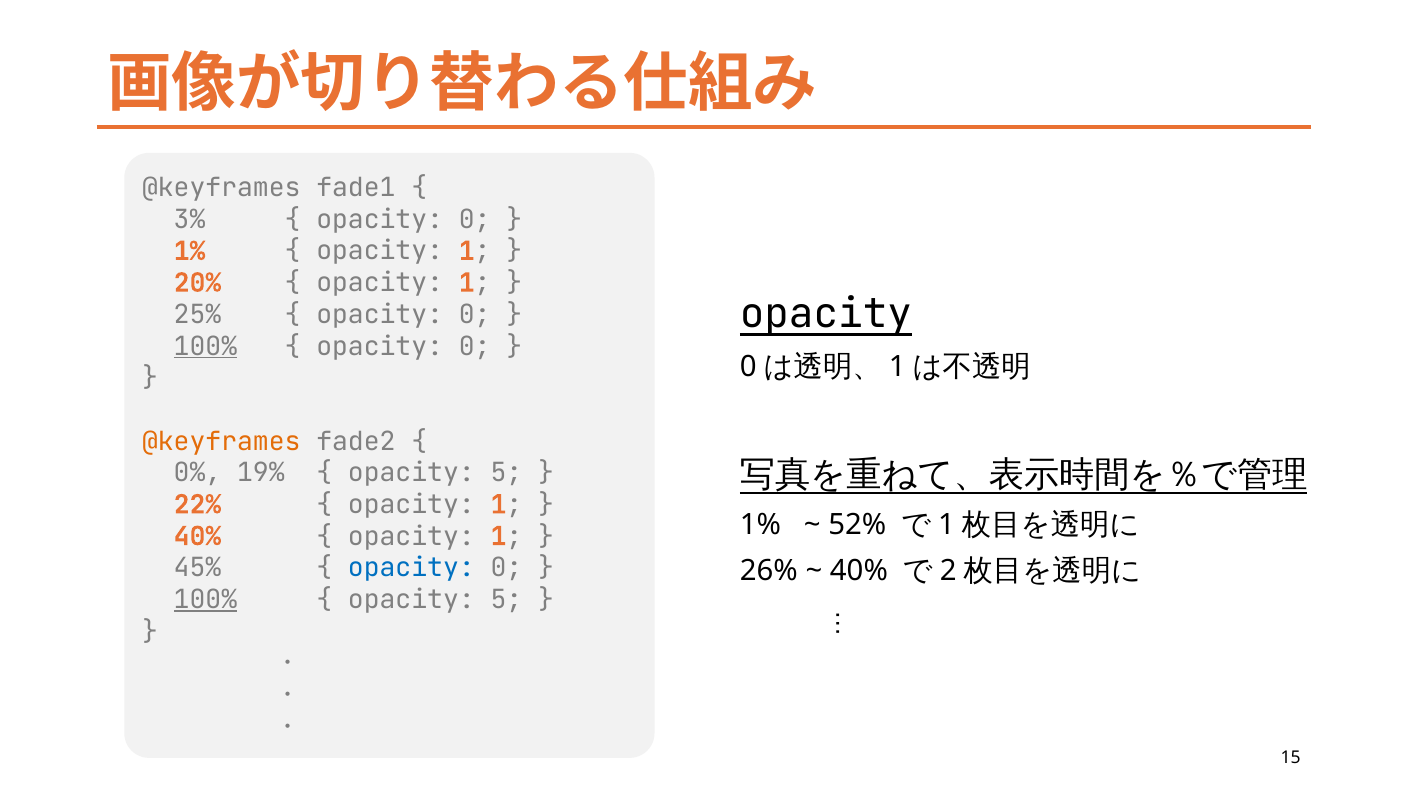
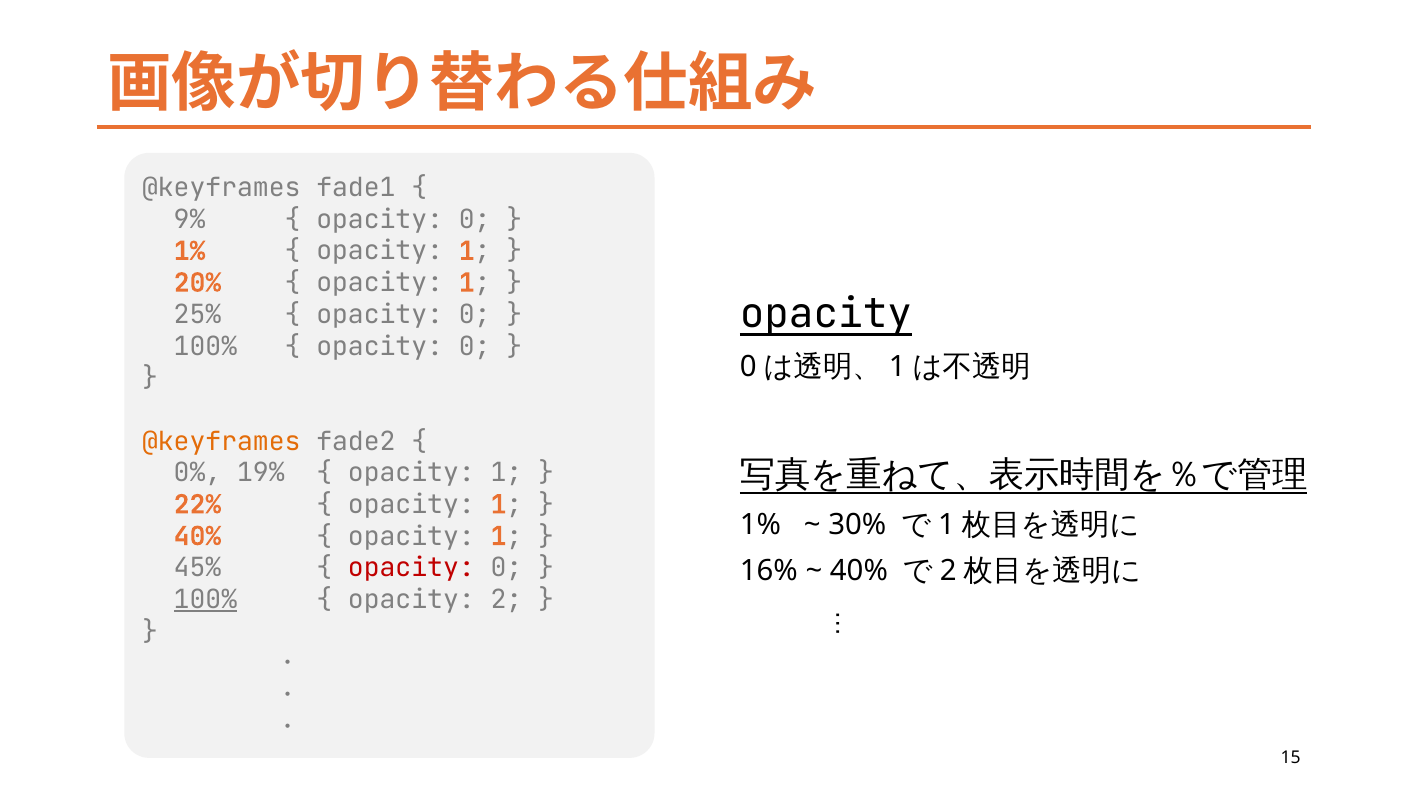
3%: 3% -> 9%
100% at (205, 346) underline: present -> none
5 at (506, 473): 5 -> 1
52%: 52% -> 30%
opacity at (411, 568) colour: blue -> red
26%: 26% -> 16%
5 at (506, 600): 5 -> 2
